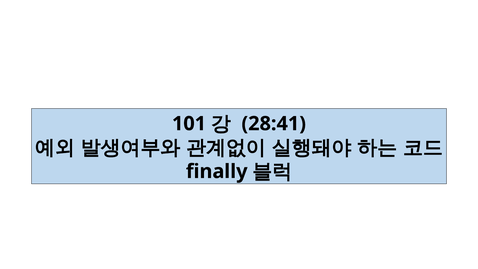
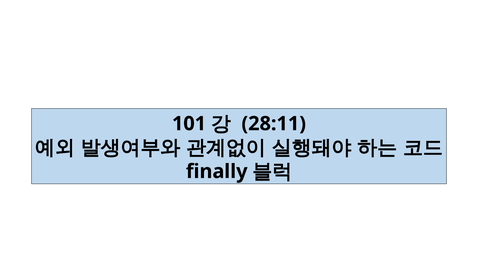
28:41: 28:41 -> 28:11
